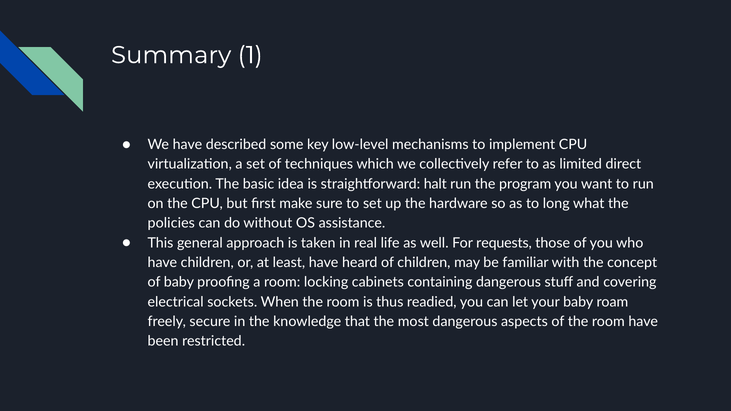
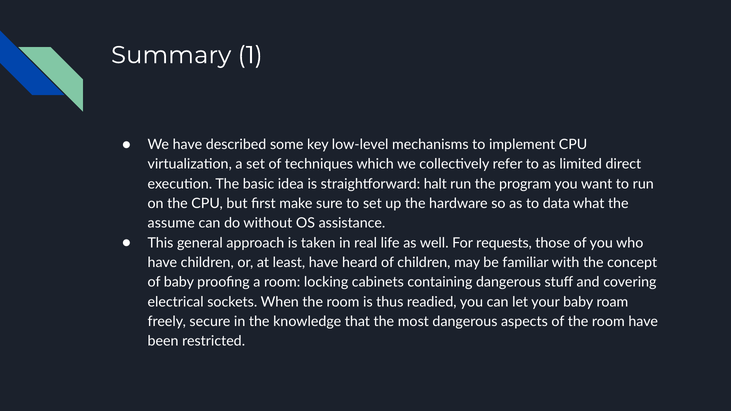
long: long -> data
policies: policies -> assume
